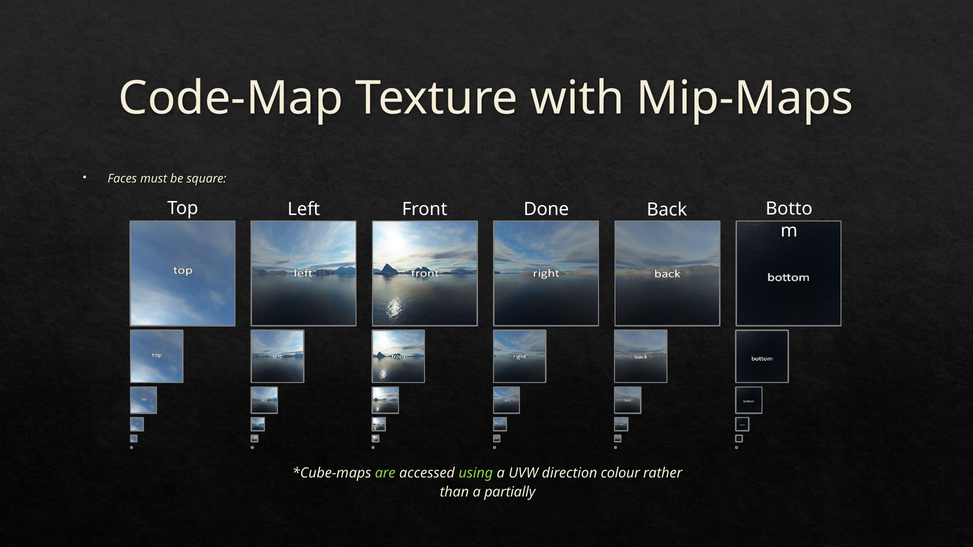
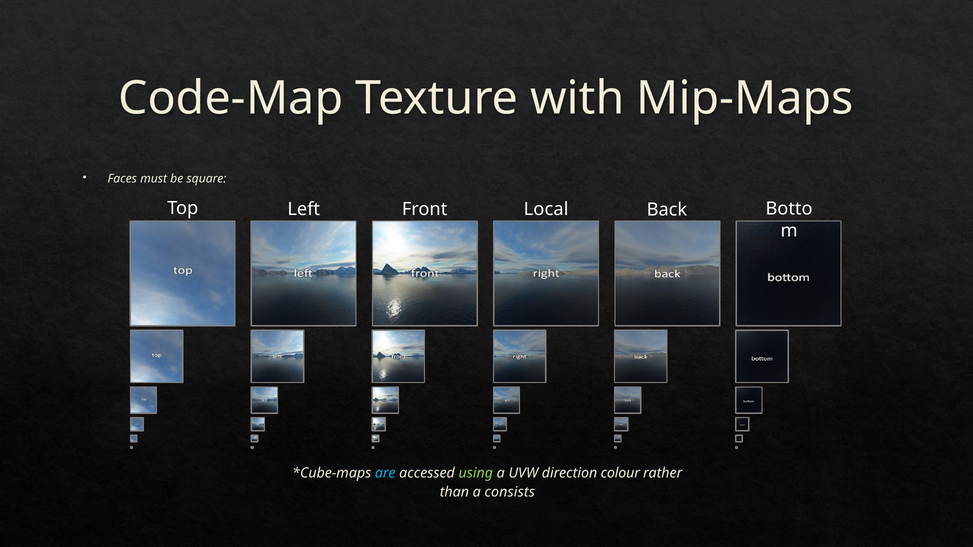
Done: Done -> Local
are colour: light green -> light blue
partially: partially -> consists
